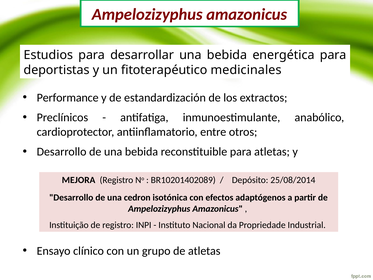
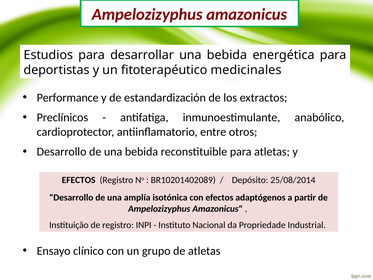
MEJORA at (79, 180): MEJORA -> EFECTOS
cedron: cedron -> amplía
